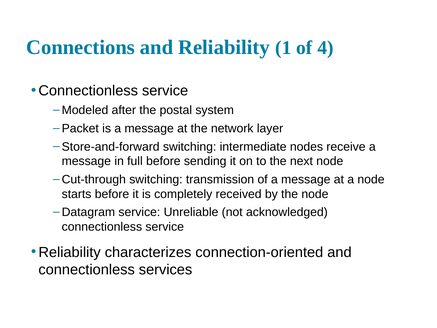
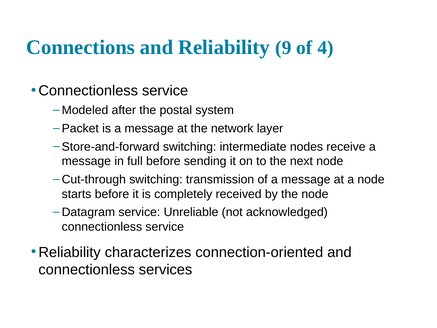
1: 1 -> 9
